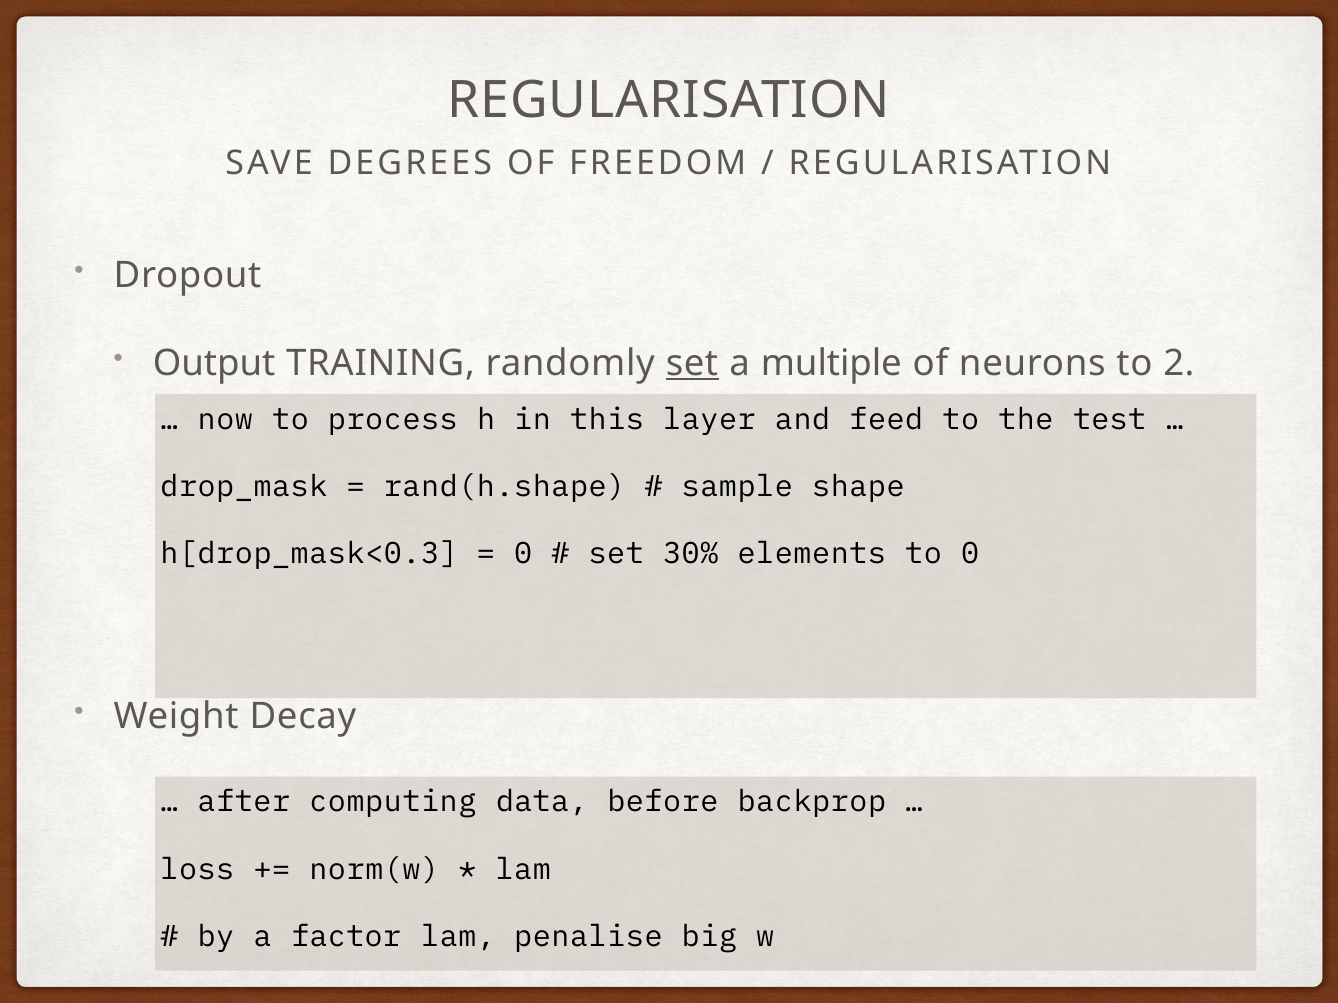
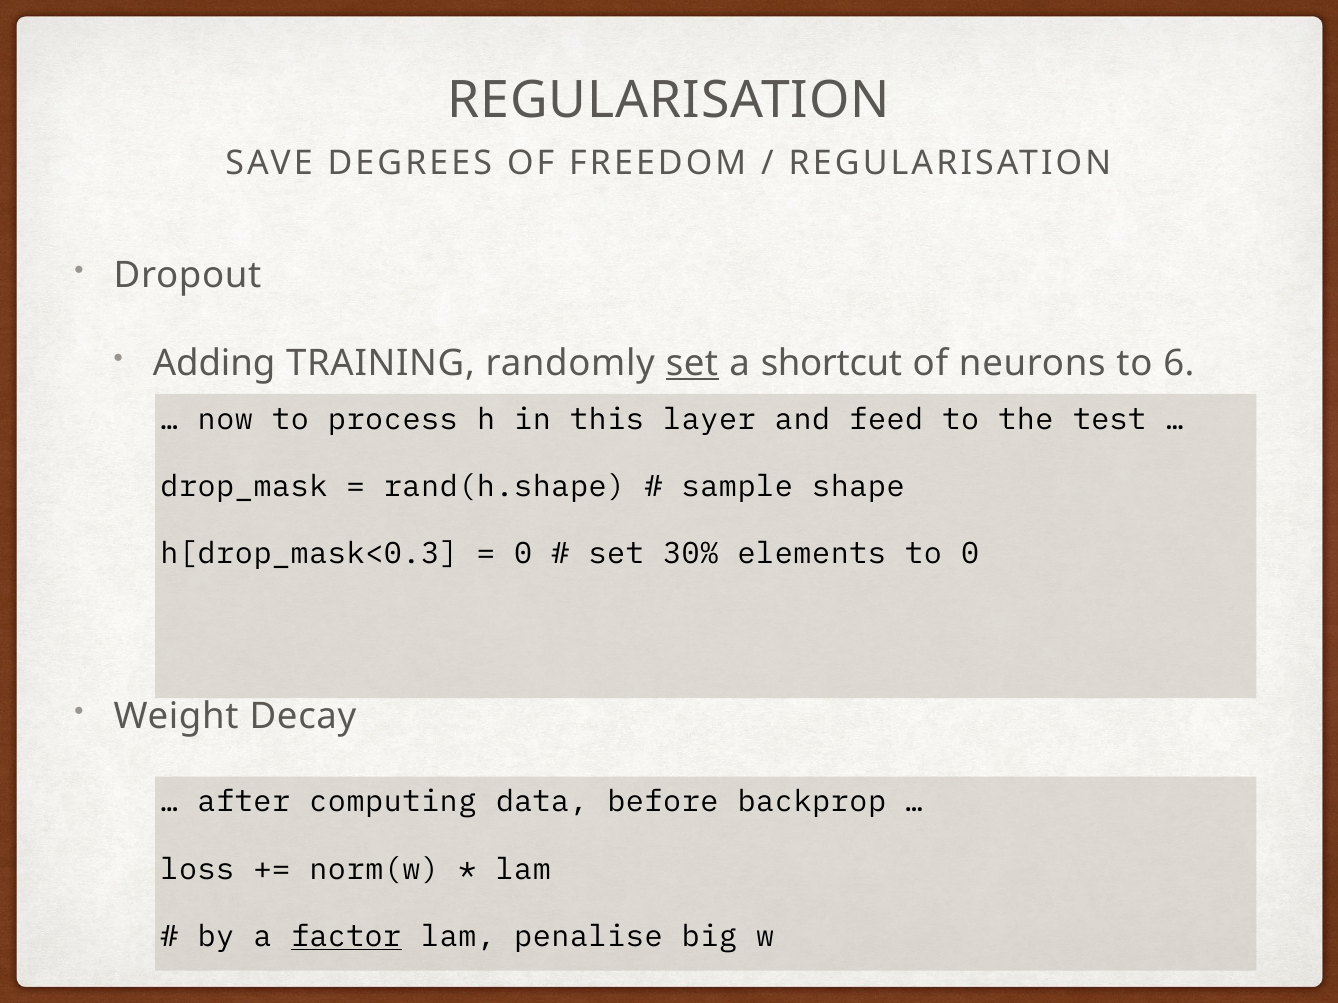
Output: Output -> Adding
multiple: multiple -> shortcut
2: 2 -> 6
factor underline: none -> present
